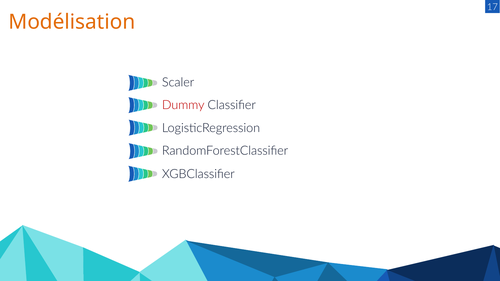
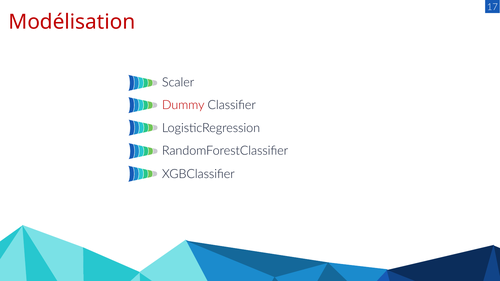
Modélisation colour: orange -> red
